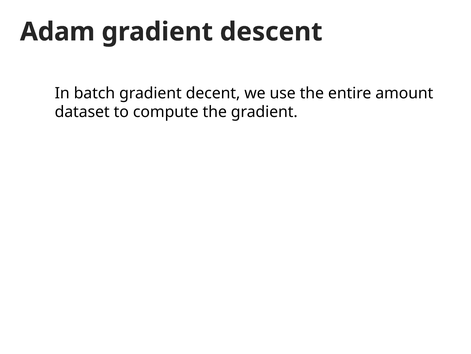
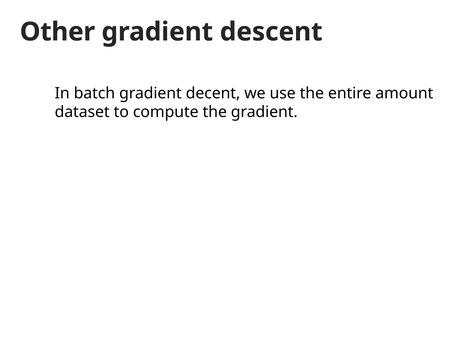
Adam: Adam -> Other
